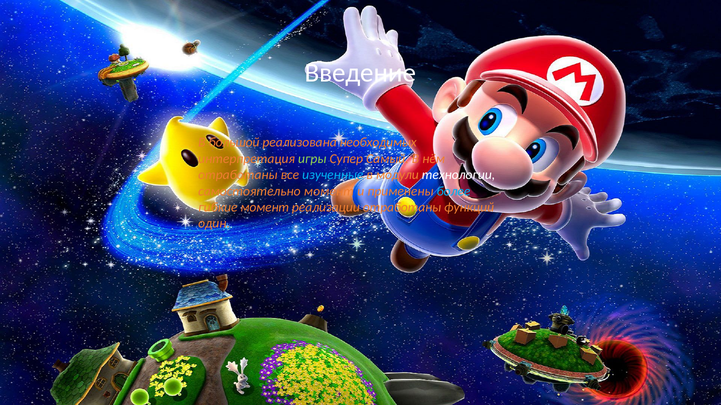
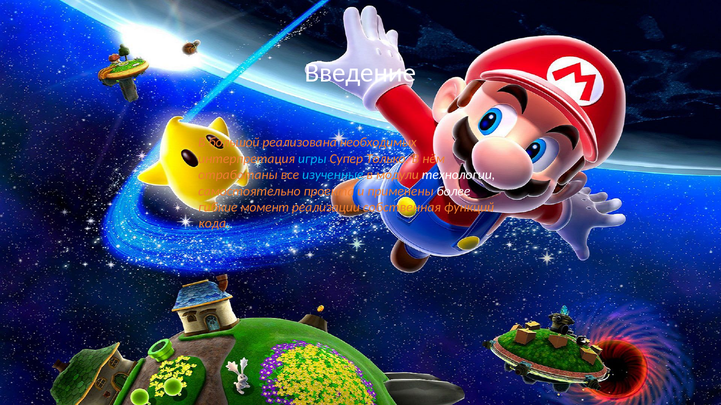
игры colour: light green -> light blue
Самый: Самый -> Только
самостоятельно момент: момент -> проекта
более colour: light blue -> white
реализации отработаны: отработаны -> собственная
один: один -> кода
